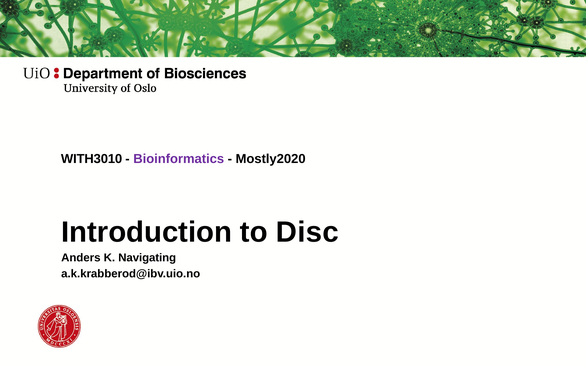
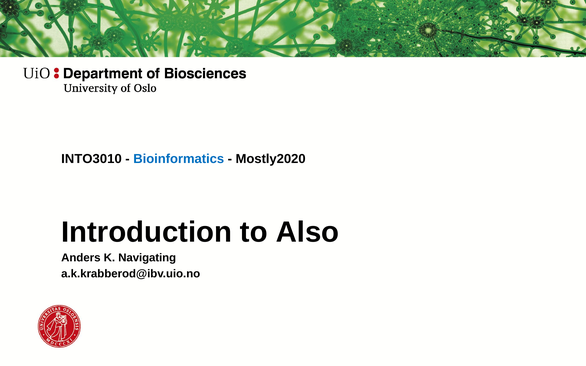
WITH3010: WITH3010 -> INTO3010
Bioinformatics colour: purple -> blue
Disc: Disc -> Also
